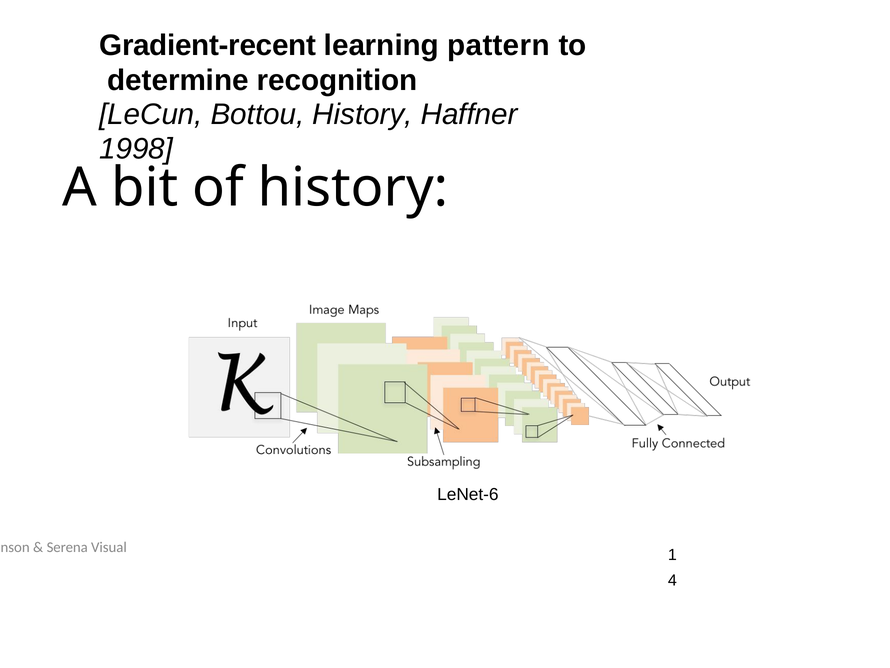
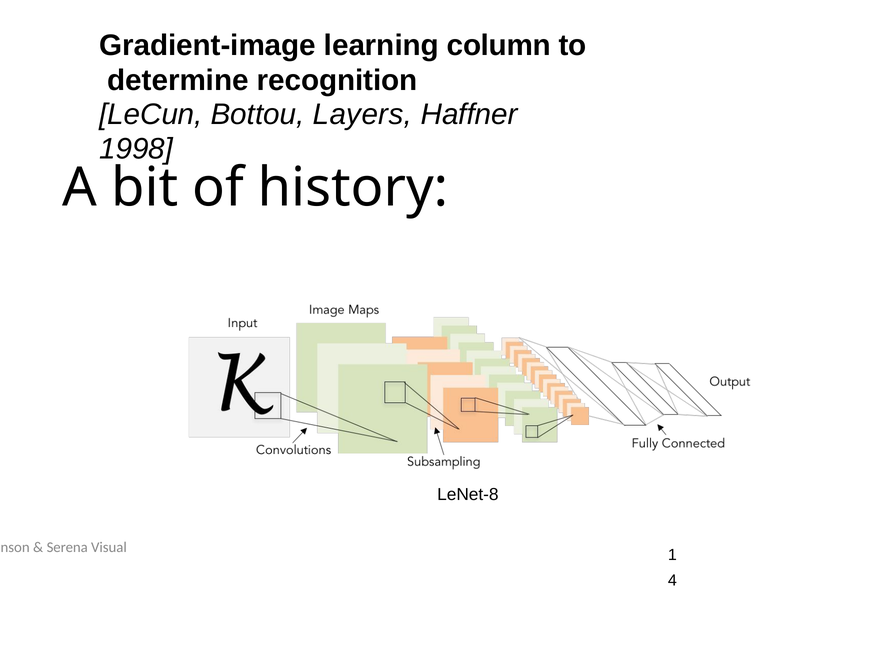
Gradient-recent: Gradient-recent -> Gradient-image
pattern: pattern -> column
Bottou History: History -> Layers
LeNet-6: LeNet-6 -> LeNet-8
